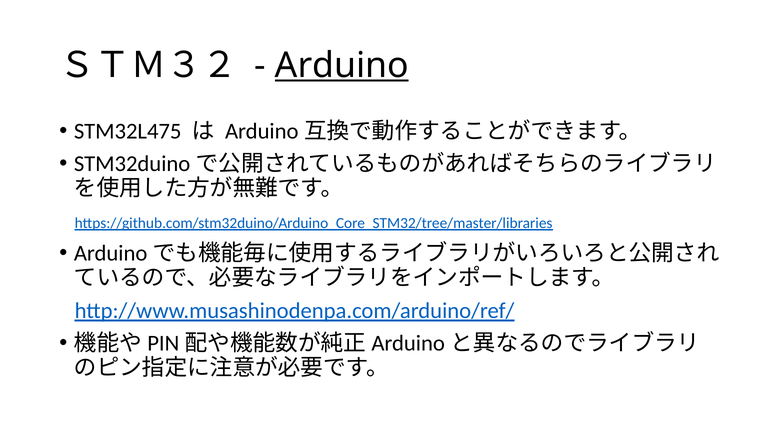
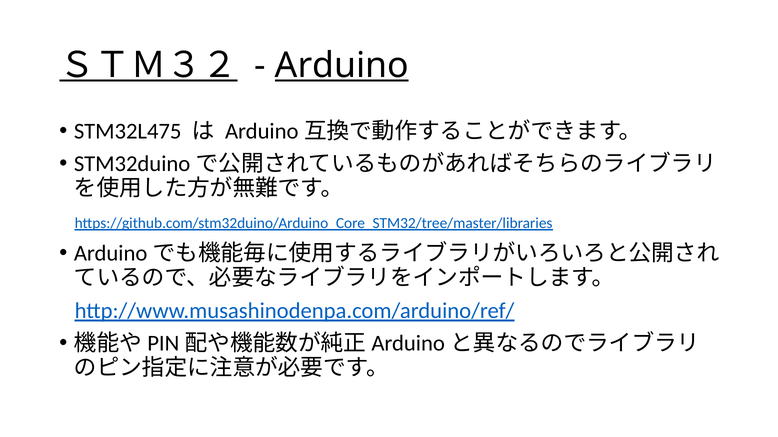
ＳＴＭ３２ underline: none -> present
